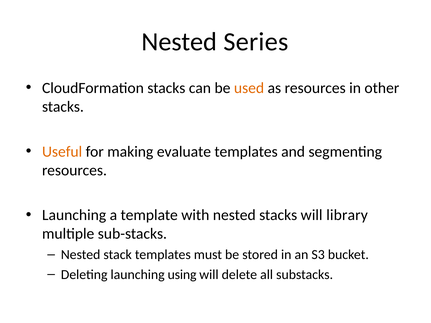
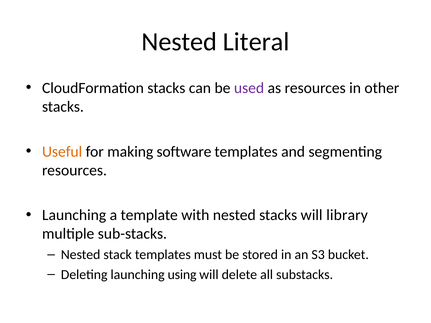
Series: Series -> Literal
used colour: orange -> purple
evaluate: evaluate -> software
